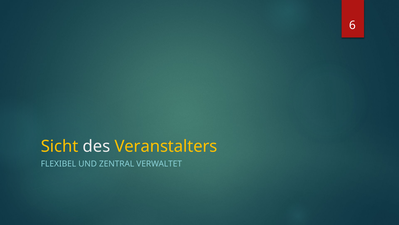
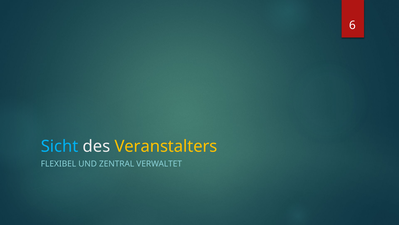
Sicht colour: yellow -> light blue
